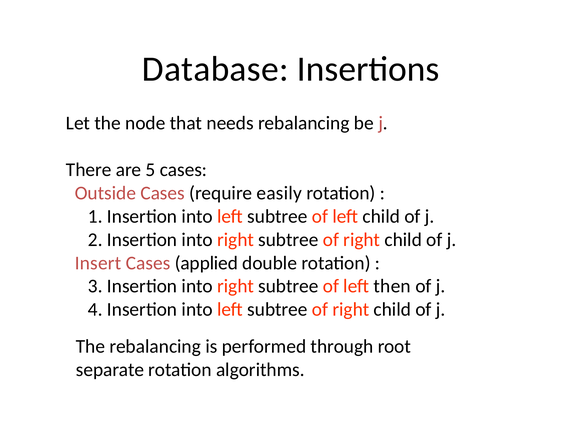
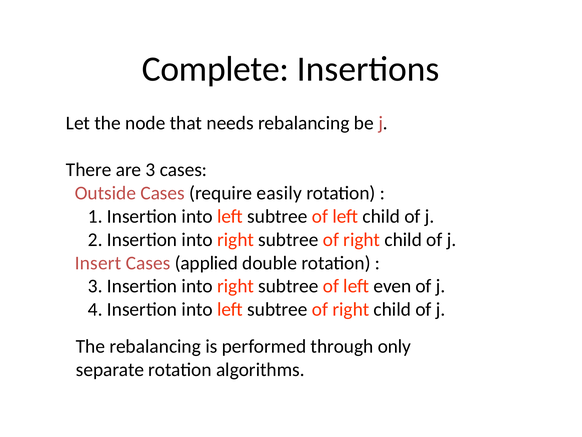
Database: Database -> Complete
are 5: 5 -> 3
then: then -> even
root: root -> only
